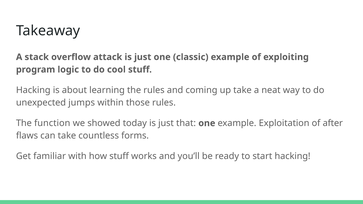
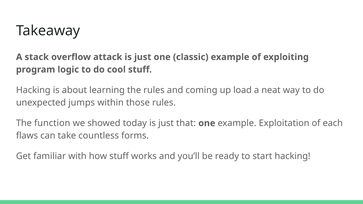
up take: take -> load
after: after -> each
